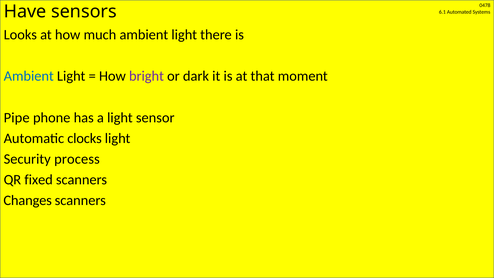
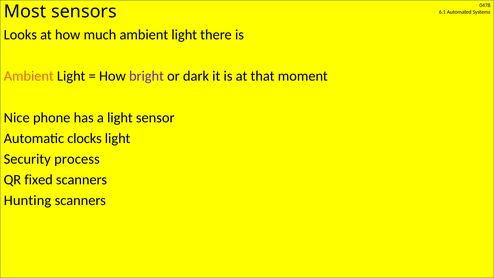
Have: Have -> Most
Ambient at (29, 76) colour: blue -> orange
Pipe: Pipe -> Nice
Changes: Changes -> Hunting
